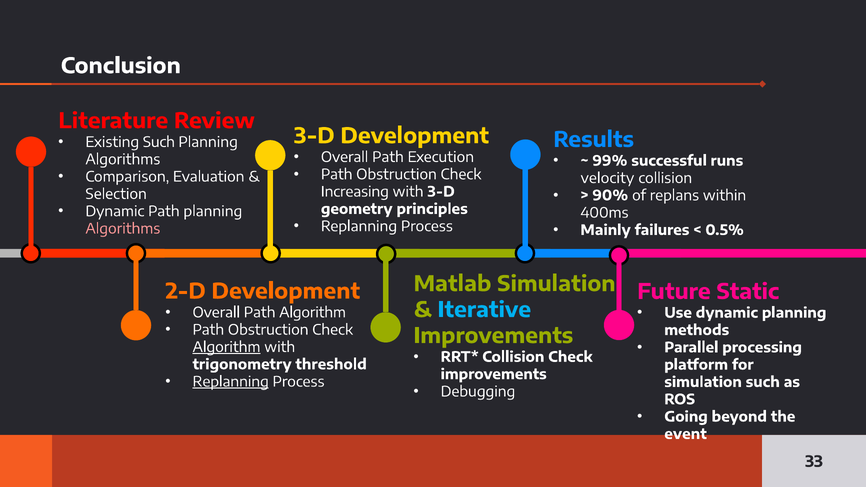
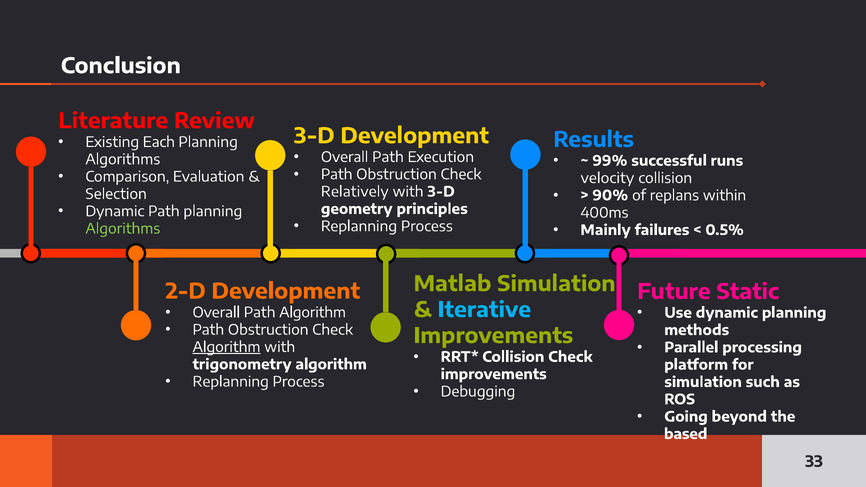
Existing Such: Such -> Each
Increasing: Increasing -> Relatively
Algorithms at (123, 229) colour: pink -> light green
trigonometry threshold: threshold -> algorithm
Replanning at (231, 382) underline: present -> none
event: event -> based
